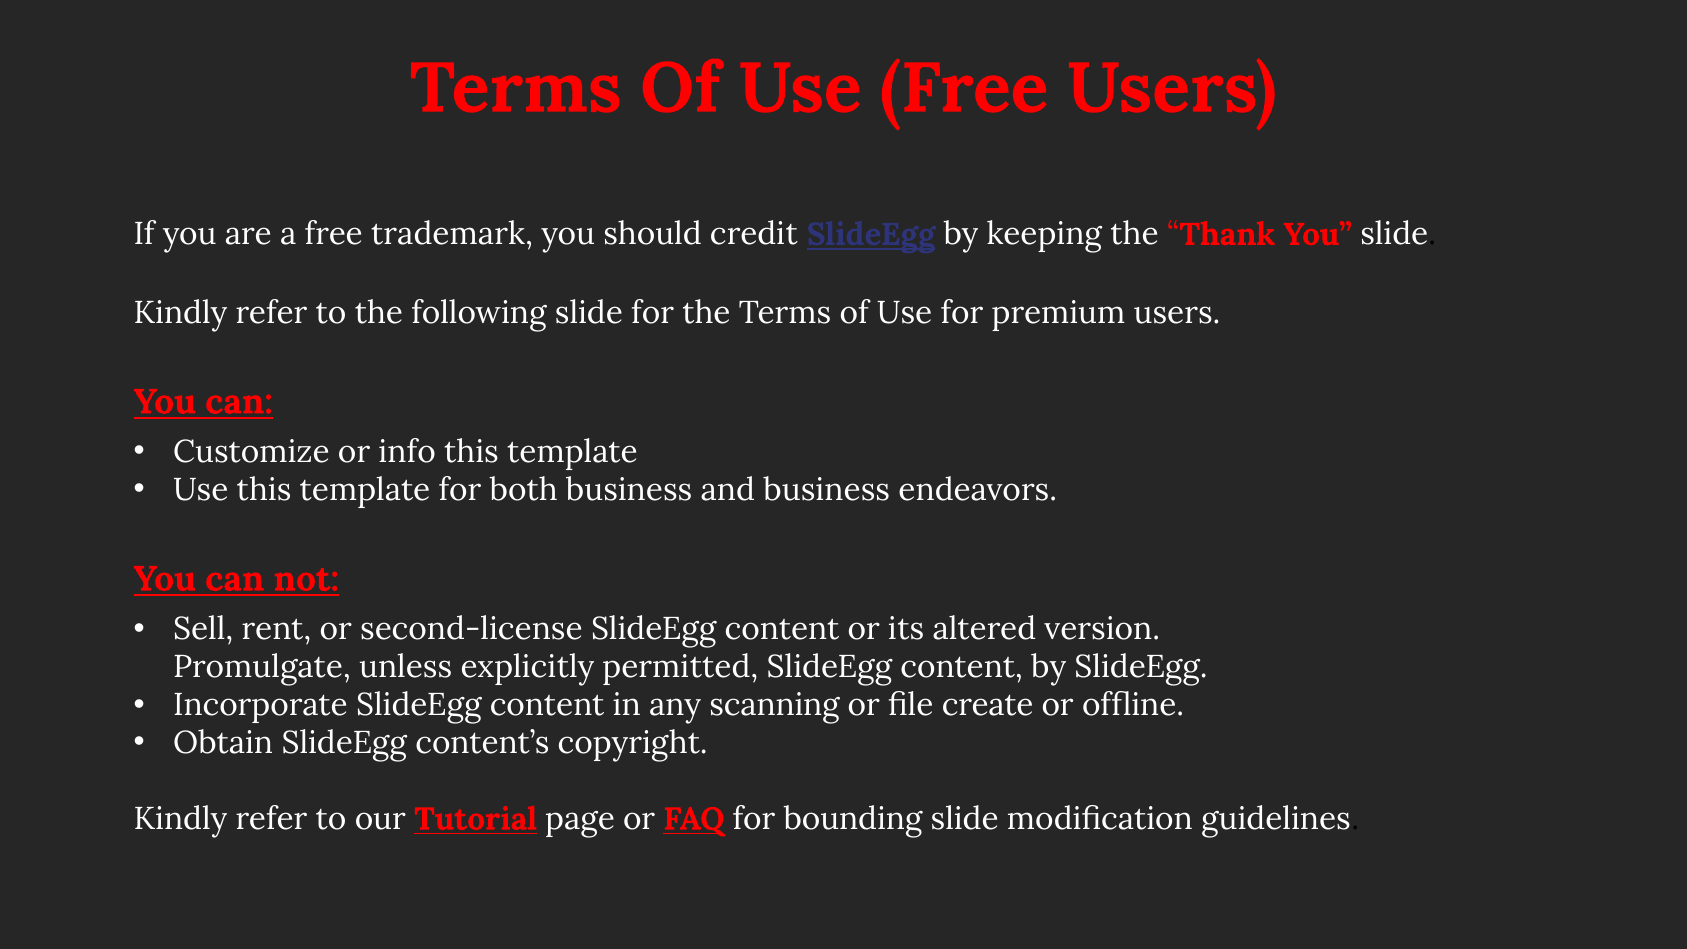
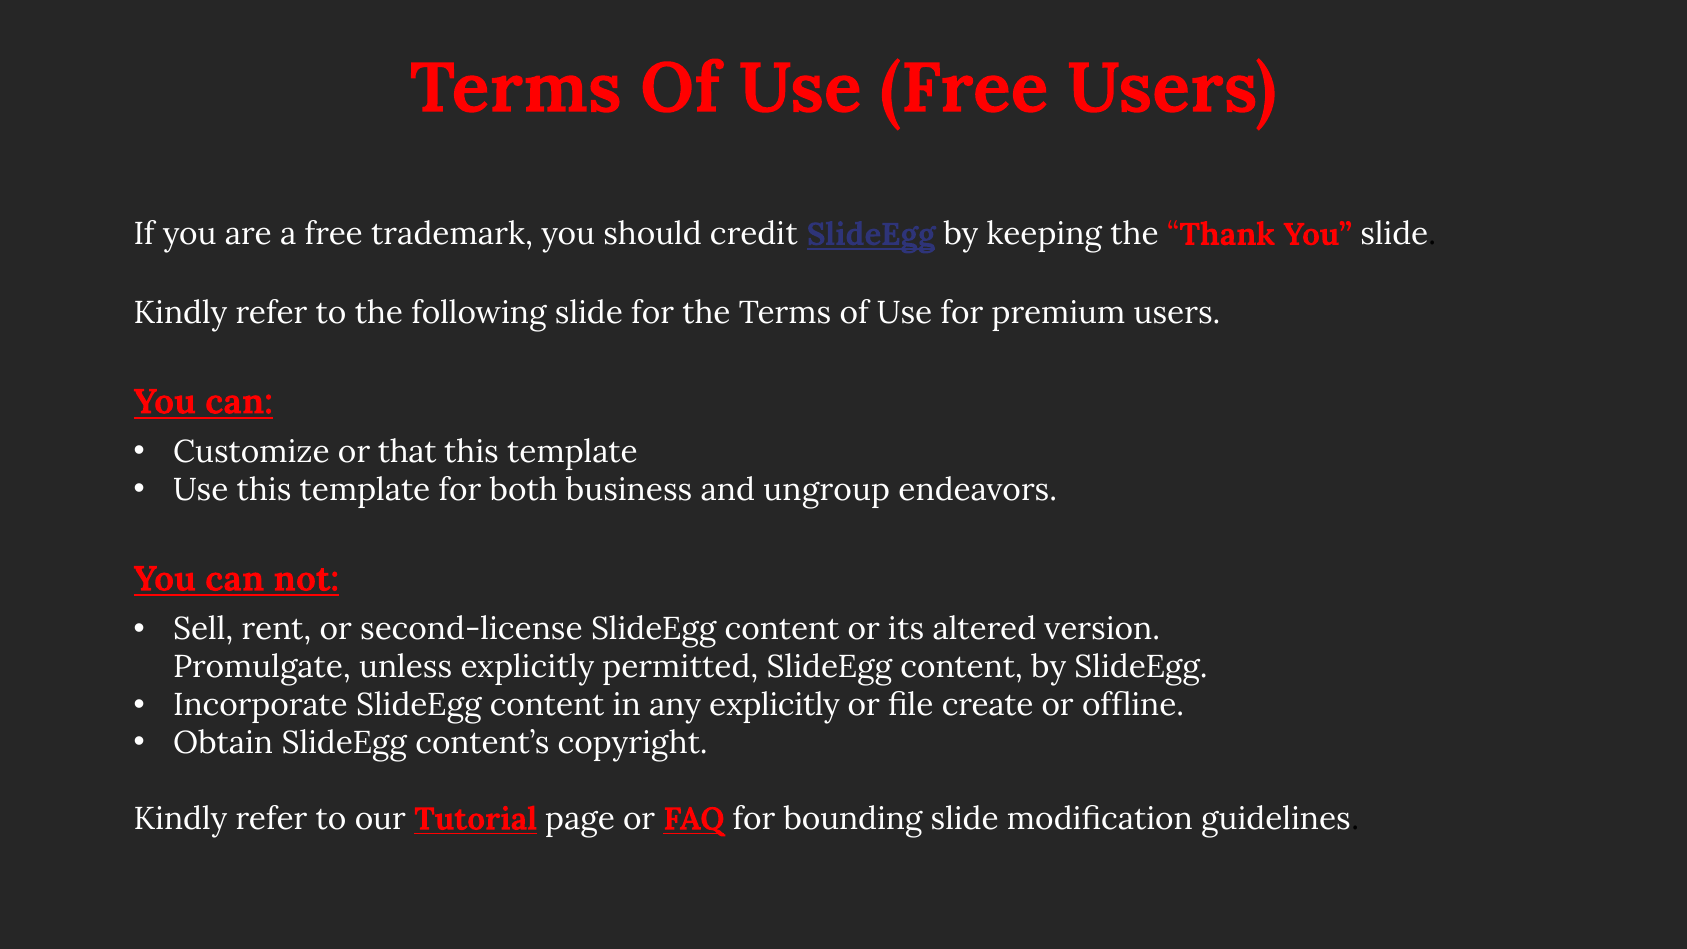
info: info -> that
and business: business -> ungroup
any scanning: scanning -> explicitly
